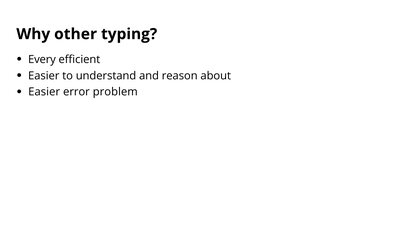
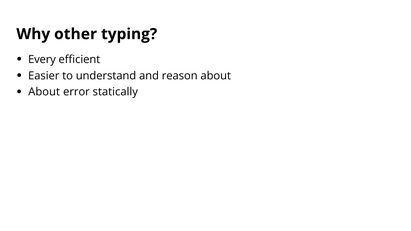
Easier at (44, 92): Easier -> About
problem: problem -> statically
